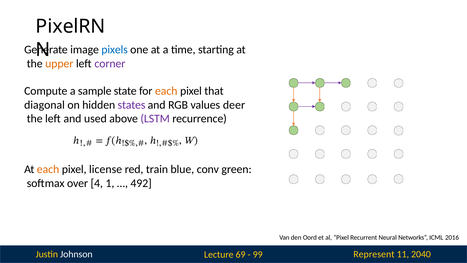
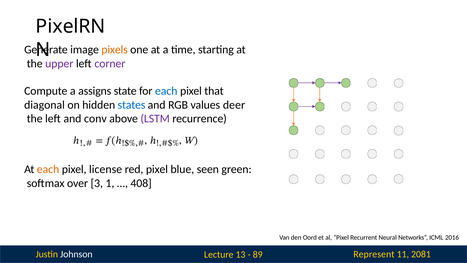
pixels colour: blue -> orange
upper colour: orange -> purple
sample: sample -> assigns
each at (166, 91) colour: orange -> blue
states colour: purple -> blue
used: used -> conv
red train: train -> pixel
conv: conv -> seen
4: 4 -> 3
492: 492 -> 408
69: 69 -> 13
99: 99 -> 89
2040: 2040 -> 2081
